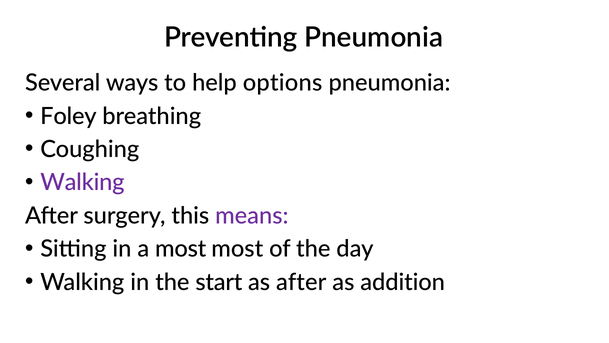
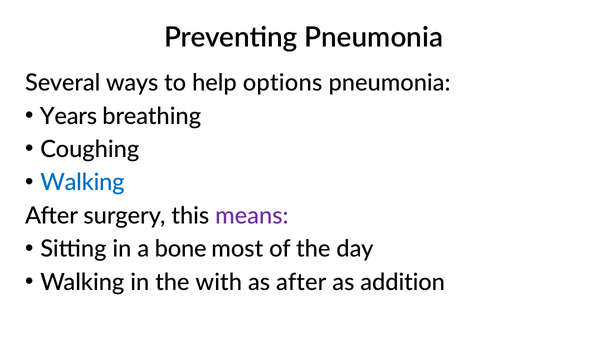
Foley: Foley -> Years
Walking at (82, 182) colour: purple -> blue
a most: most -> bone
start: start -> with
